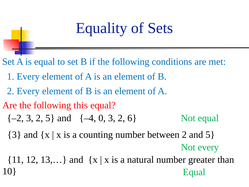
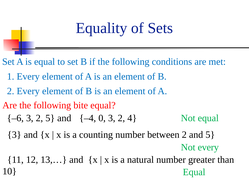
this: this -> bite
–2: –2 -> –6
6: 6 -> 4
